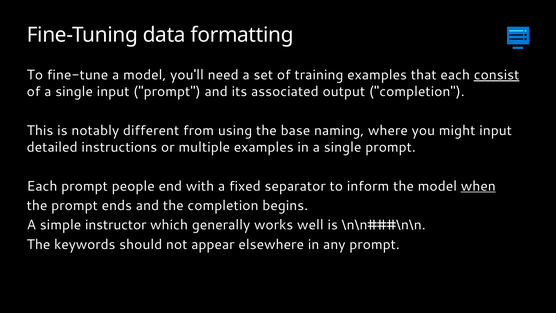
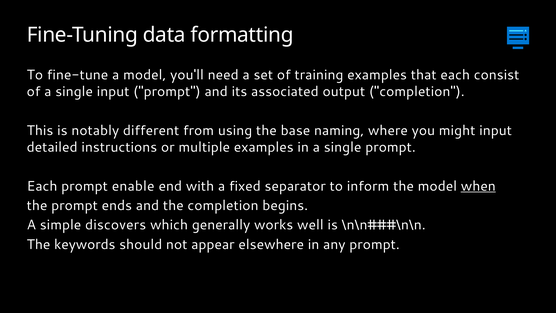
consist underline: present -> none
people: people -> enable
instructor: instructor -> discovers
